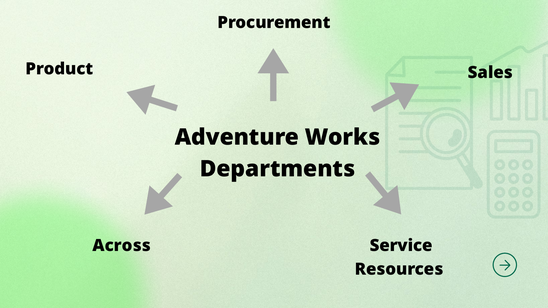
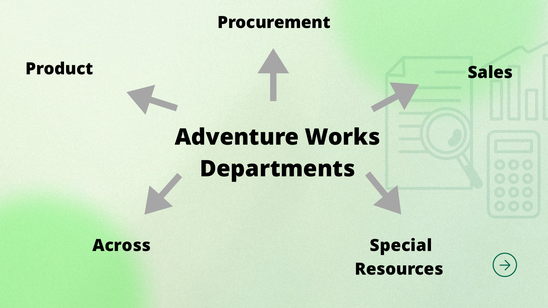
Service: Service -> Special
